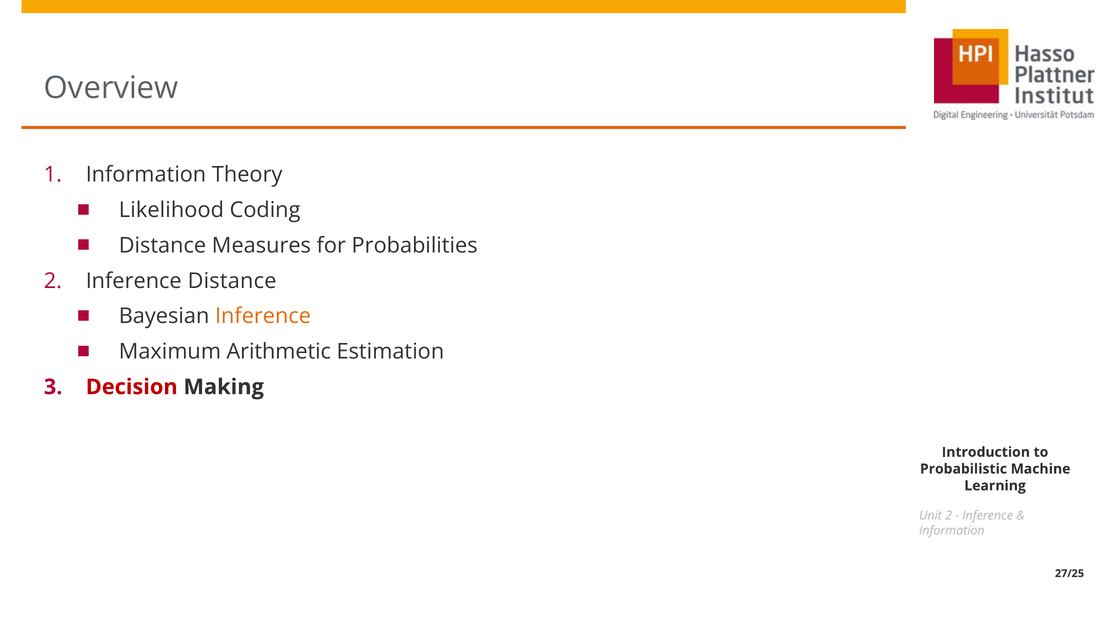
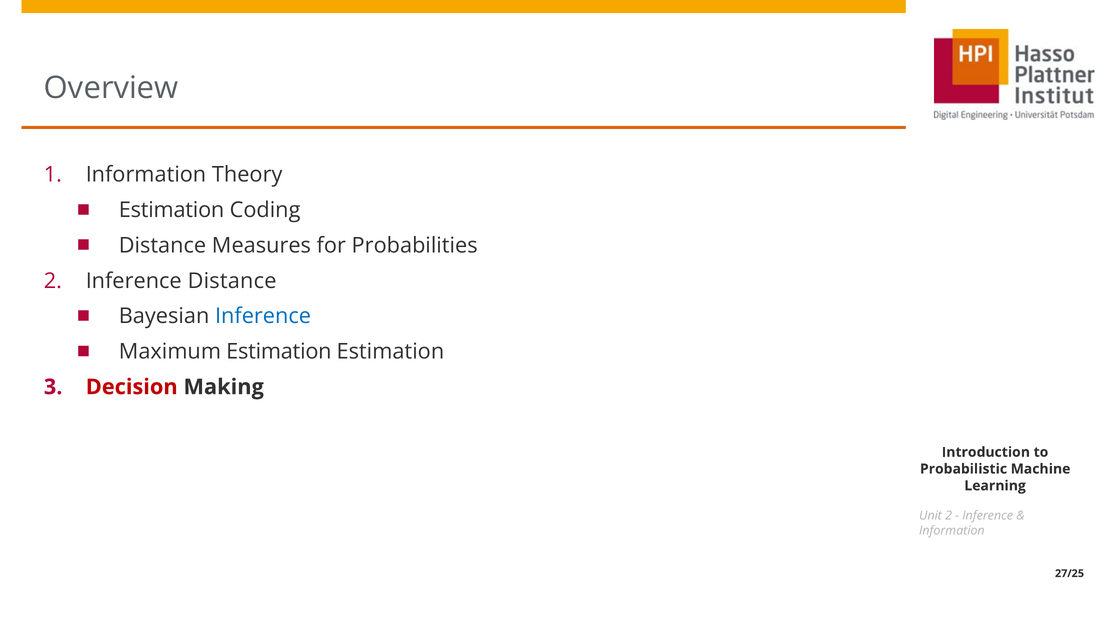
Likelihood at (171, 210): Likelihood -> Estimation
Inference at (263, 316) colour: orange -> blue
Maximum Arithmetic: Arithmetic -> Estimation
